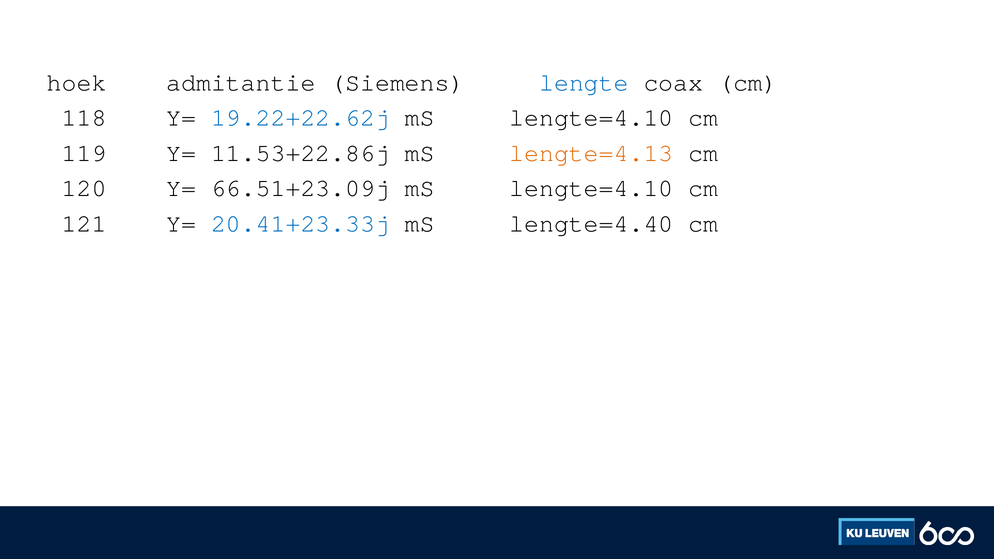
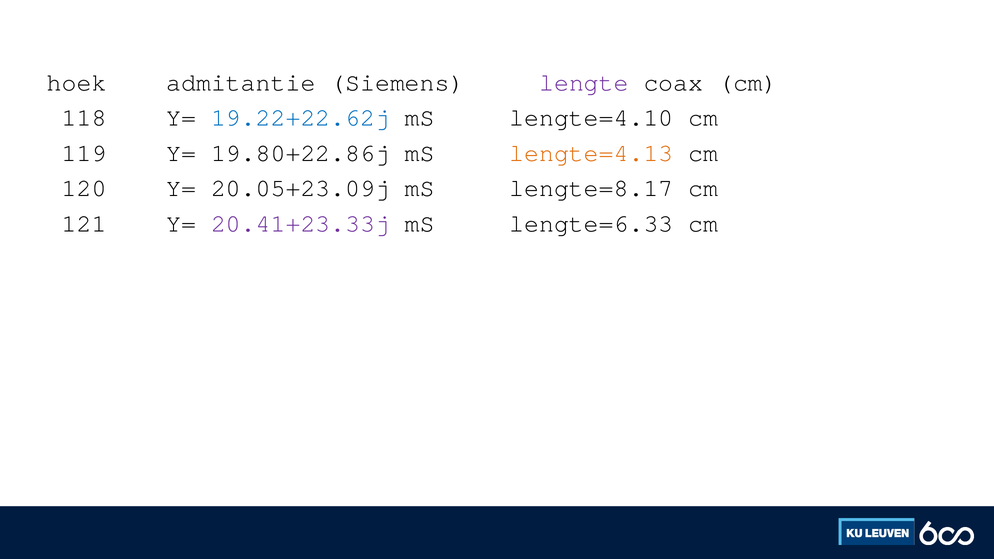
lengte colour: blue -> purple
11.53+22.86j: 11.53+22.86j -> 19.80+22.86j
66.51+23.09j: 66.51+23.09j -> 20.05+23.09j
lengte=4.10 at (591, 188): lengte=4.10 -> lengte=8.17
20.41+23.33j colour: blue -> purple
lengte=4.40: lengte=4.40 -> lengte=6.33
